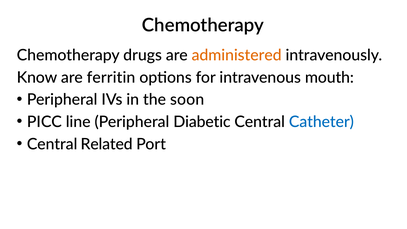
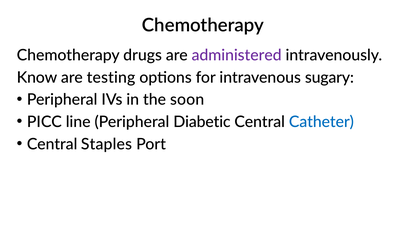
administered colour: orange -> purple
ferritin: ferritin -> testing
mouth: mouth -> sugary
Related: Related -> Staples
